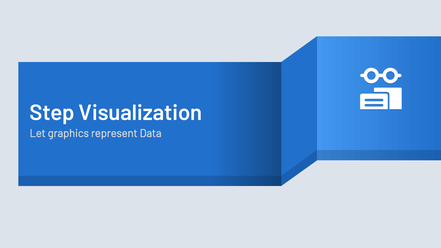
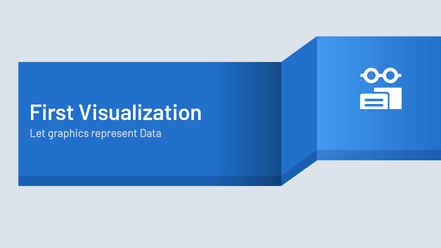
Step: Step -> First
